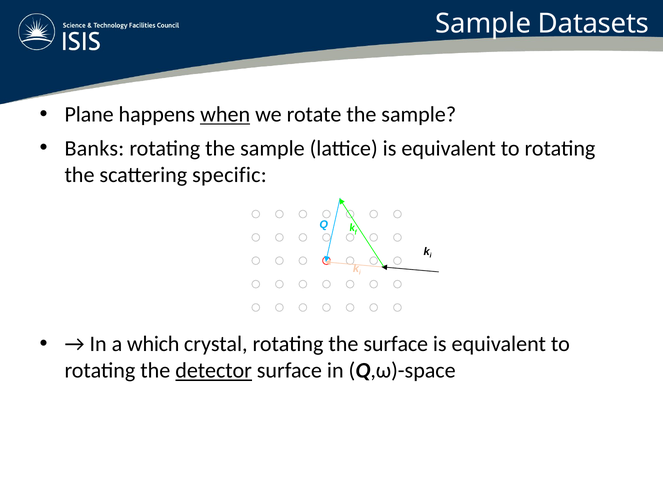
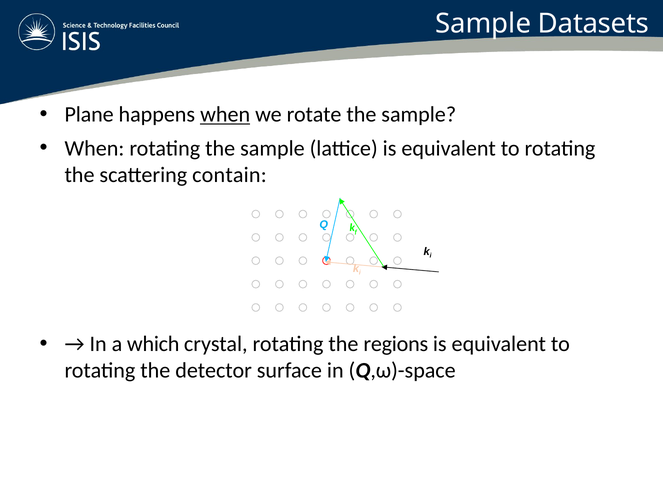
Banks at (94, 148): Banks -> When
specific: specific -> contain
the surface: surface -> regions
detector underline: present -> none
